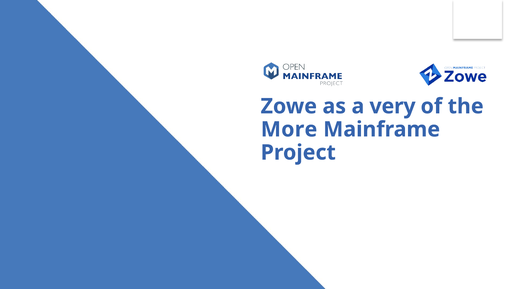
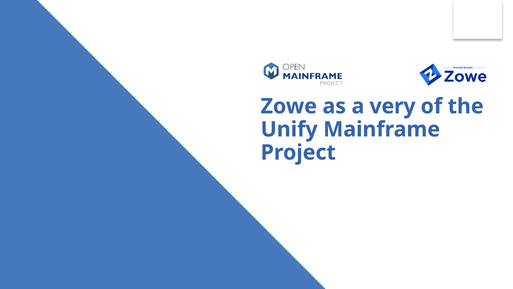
More: More -> Unify
